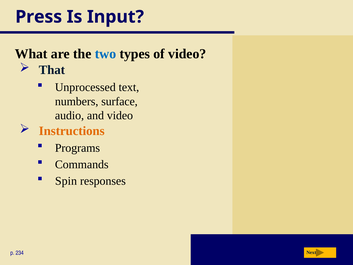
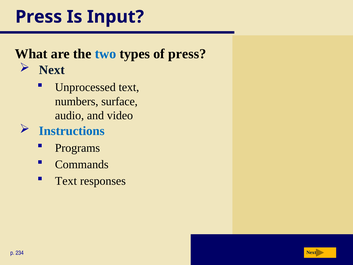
of video: video -> press
That at (52, 70): That -> Next
Instructions colour: orange -> blue
Spin at (66, 181): Spin -> Text
